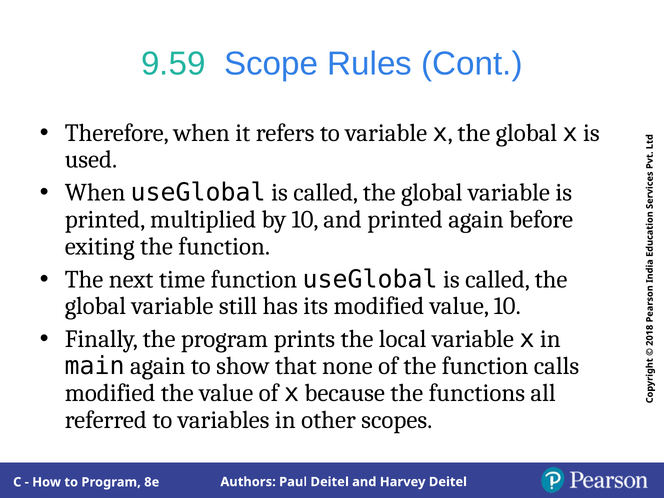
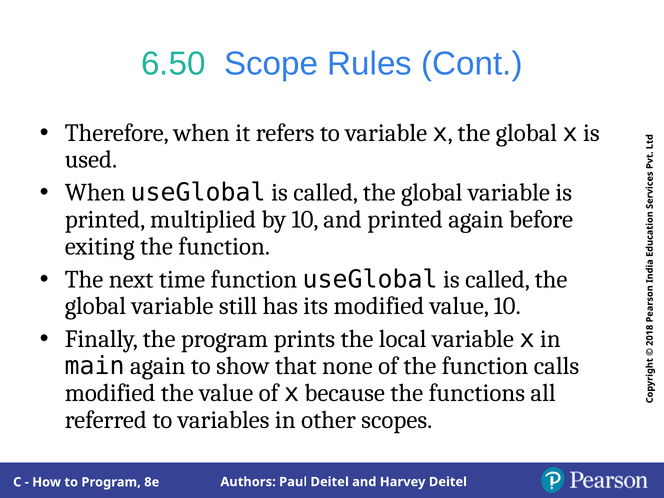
9.59: 9.59 -> 6.50
